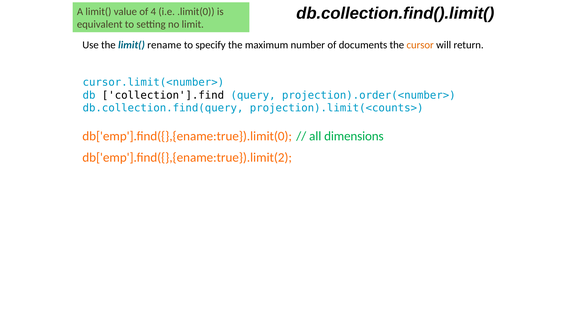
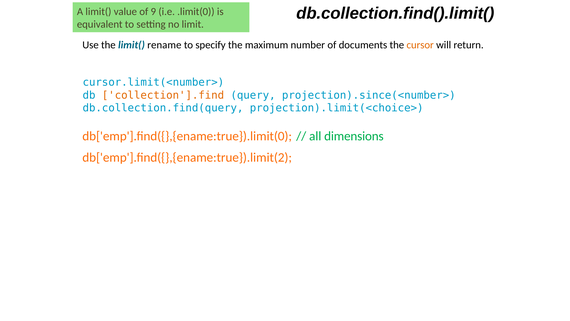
4: 4 -> 9
collection'].find colour: black -> orange
projection).order(<number>: projection).order(<number> -> projection).since(<number>
projection).limit(<counts>: projection).limit(<counts> -> projection).limit(<choice>
